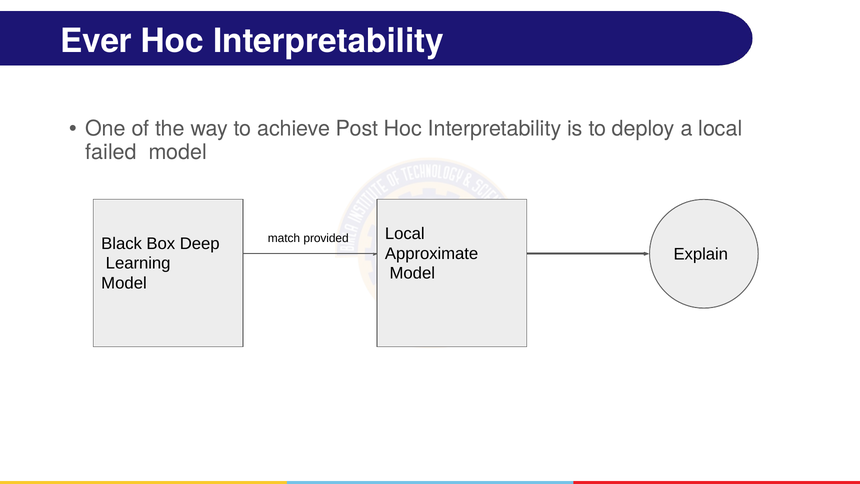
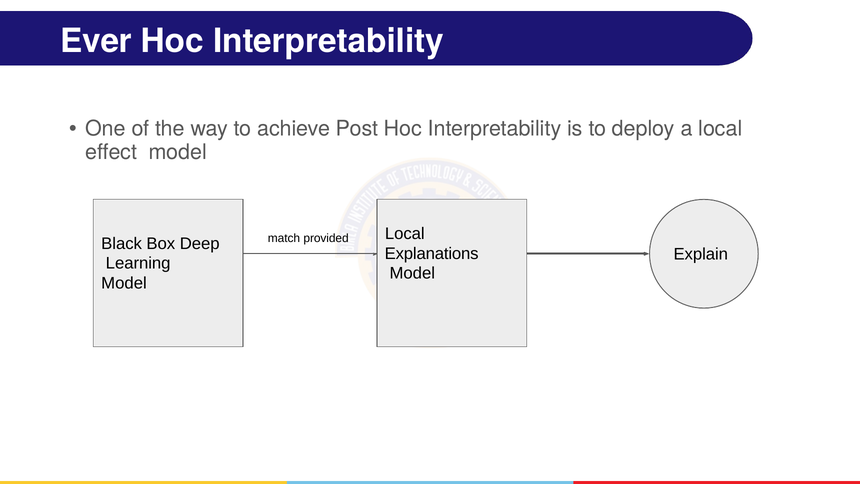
failed: failed -> effect
Approximate: Approximate -> Explanations
